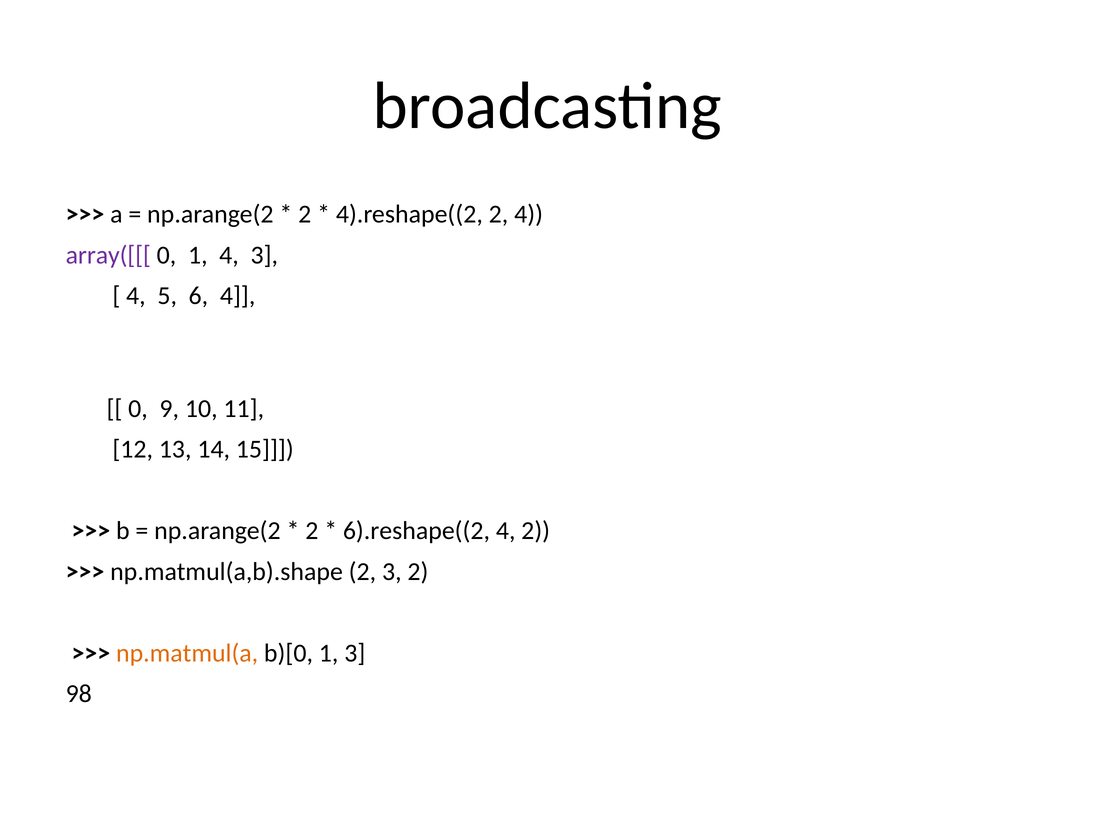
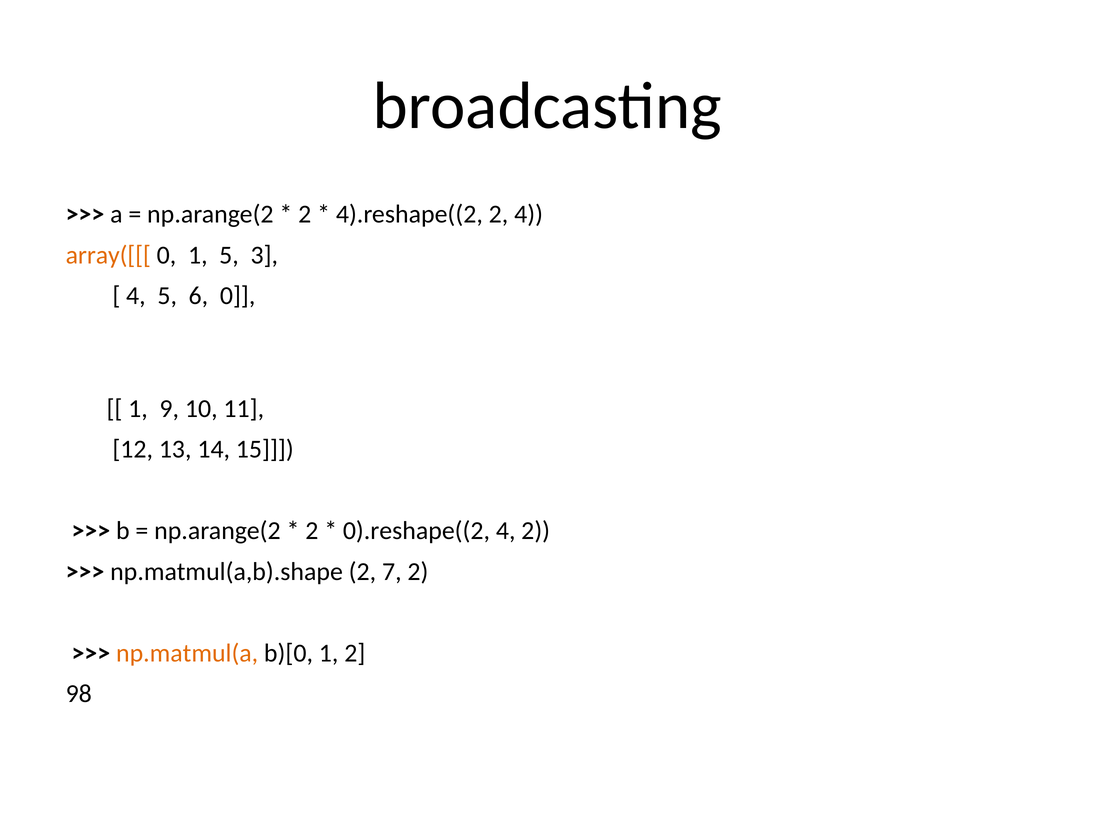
array([[[ colour: purple -> orange
1 4: 4 -> 5
6 4: 4 -> 0
0 at (138, 409): 0 -> 1
6).reshape((2: 6).reshape((2 -> 0).reshape((2
2 3: 3 -> 7
1 3: 3 -> 2
